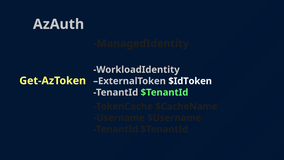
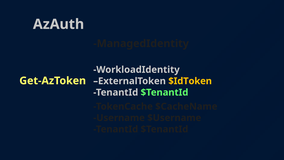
$IdToken colour: white -> yellow
